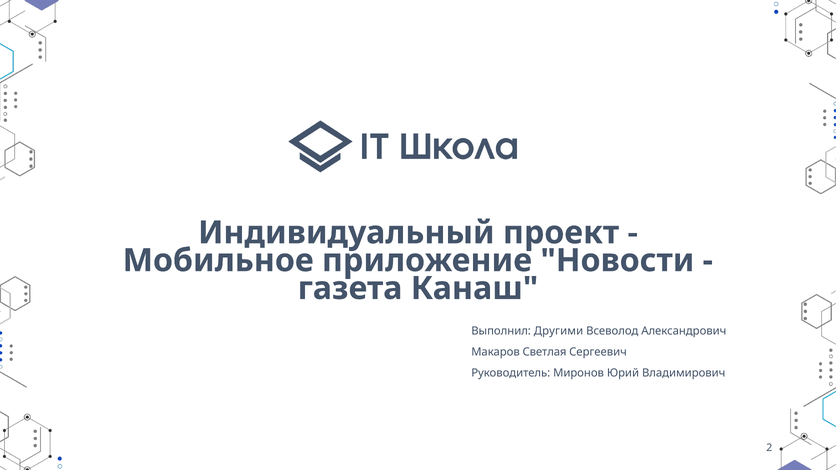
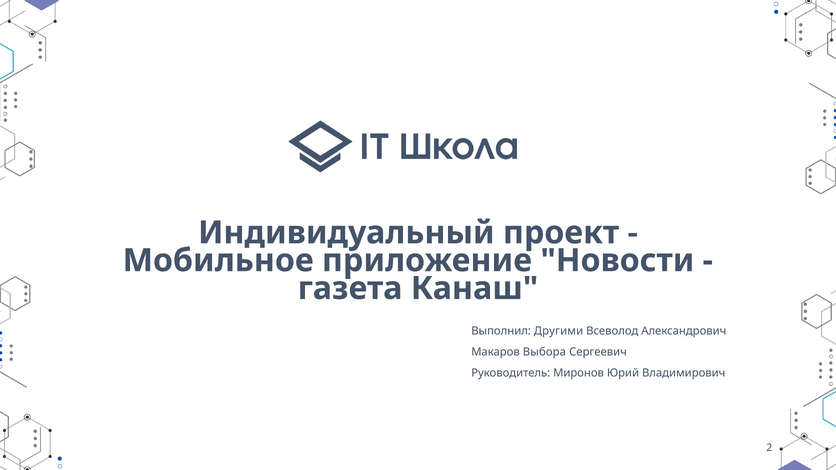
Светлая: Светлая -> Выбора
